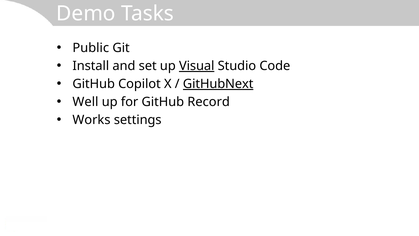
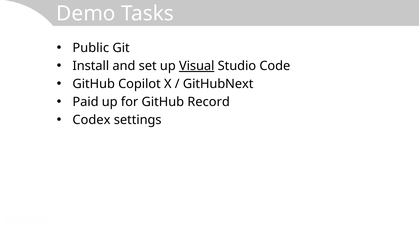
GitHubNext underline: present -> none
Well: Well -> Paid
Works: Works -> Codex
